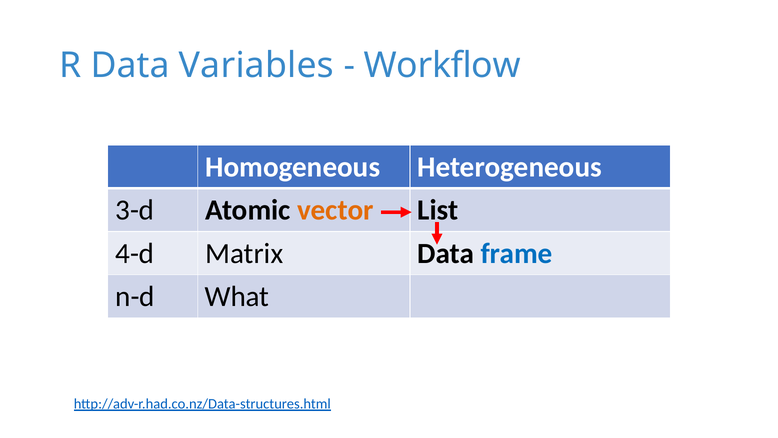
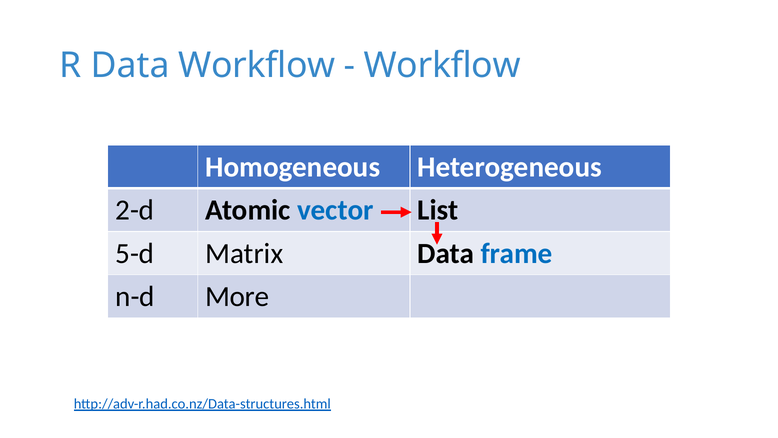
Data Variables: Variables -> Workflow
3-d: 3-d -> 2-d
vector colour: orange -> blue
4-d: 4-d -> 5-d
What: What -> More
